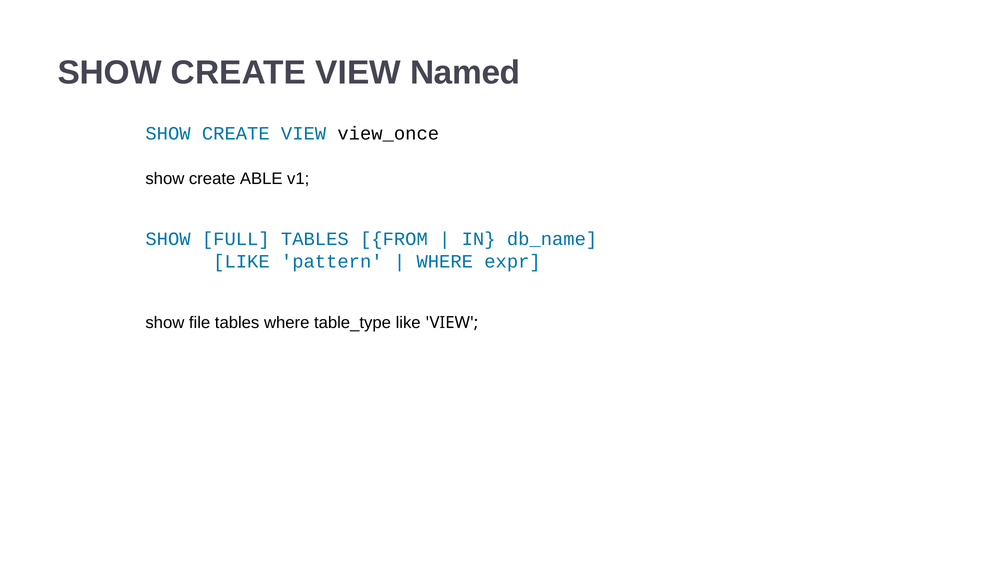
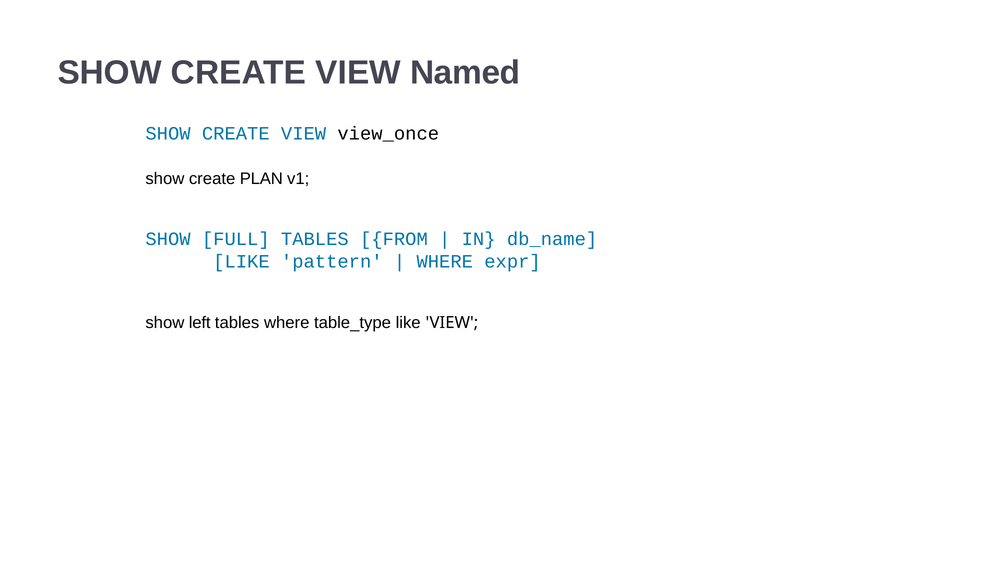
ABLE: ABLE -> PLAN
file: file -> left
